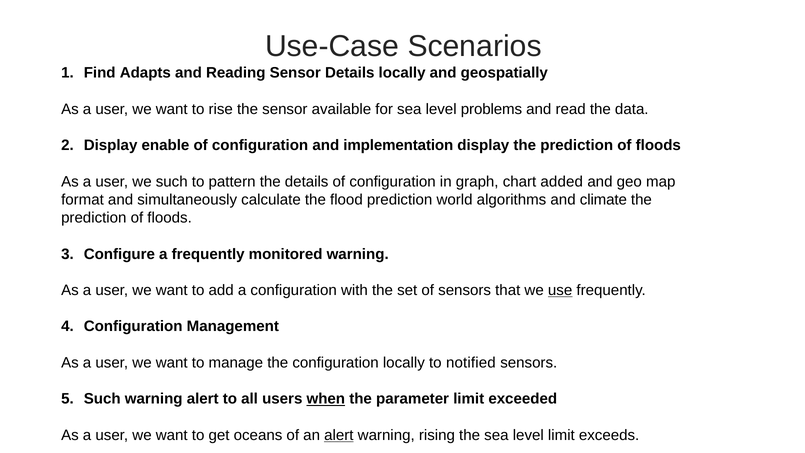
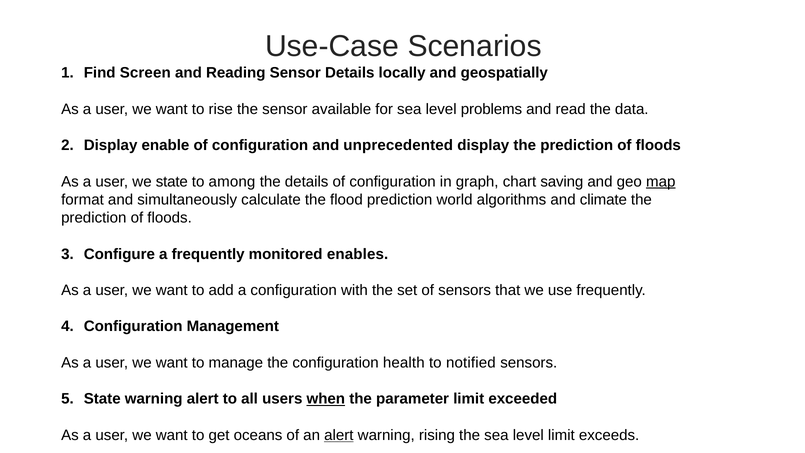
Adapts: Adapts -> Screen
implementation: implementation -> unprecedented
we such: such -> state
pattern: pattern -> among
added: added -> saving
map underline: none -> present
monitored warning: warning -> enables
use underline: present -> none
configuration locally: locally -> health
Such at (102, 399): Such -> State
